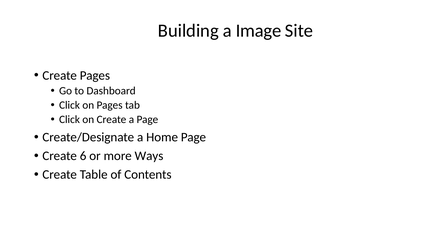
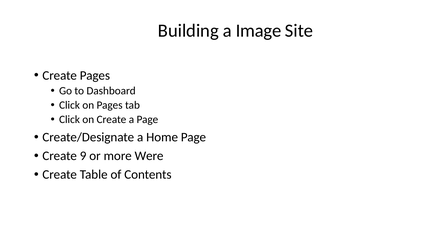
6: 6 -> 9
Ways: Ways -> Were
